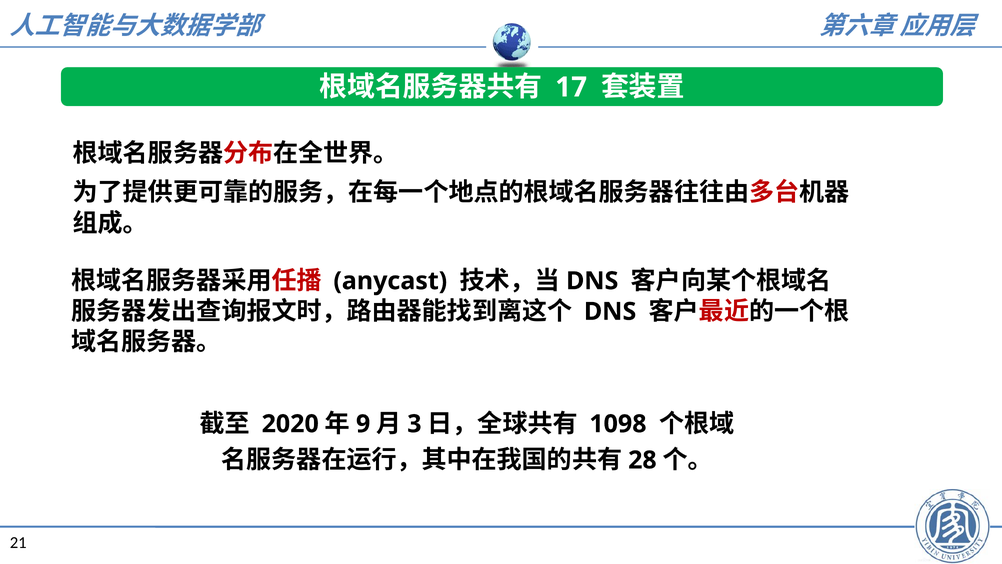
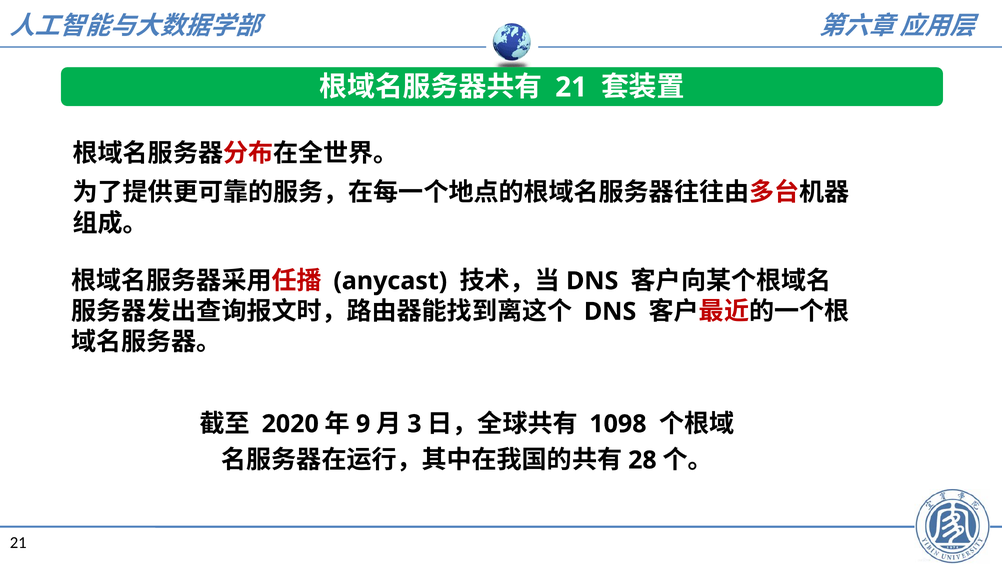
17 at (571, 87): 17 -> 21
